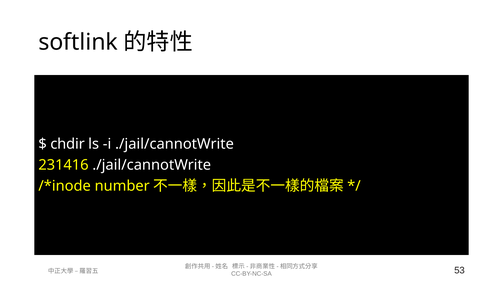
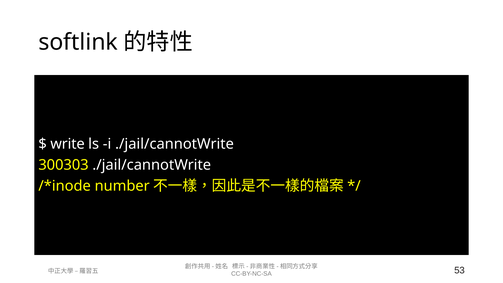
chdir: chdir -> write
231416: 231416 -> 300303
